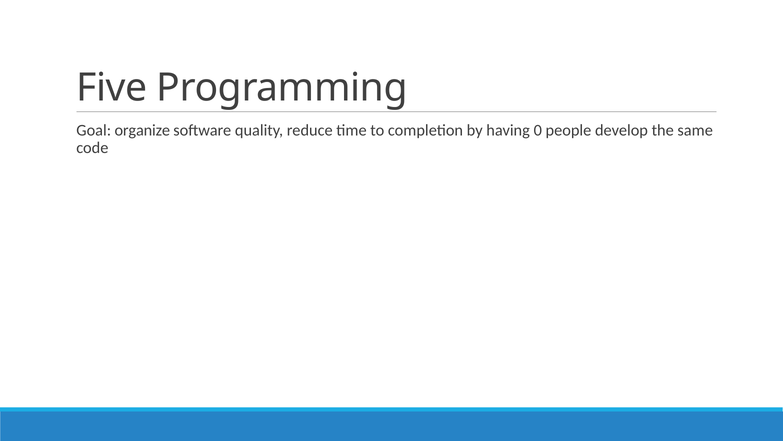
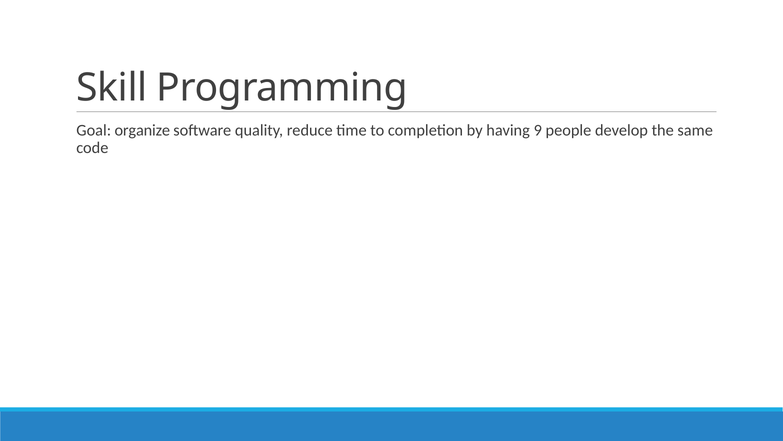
Five: Five -> Skill
0: 0 -> 9
